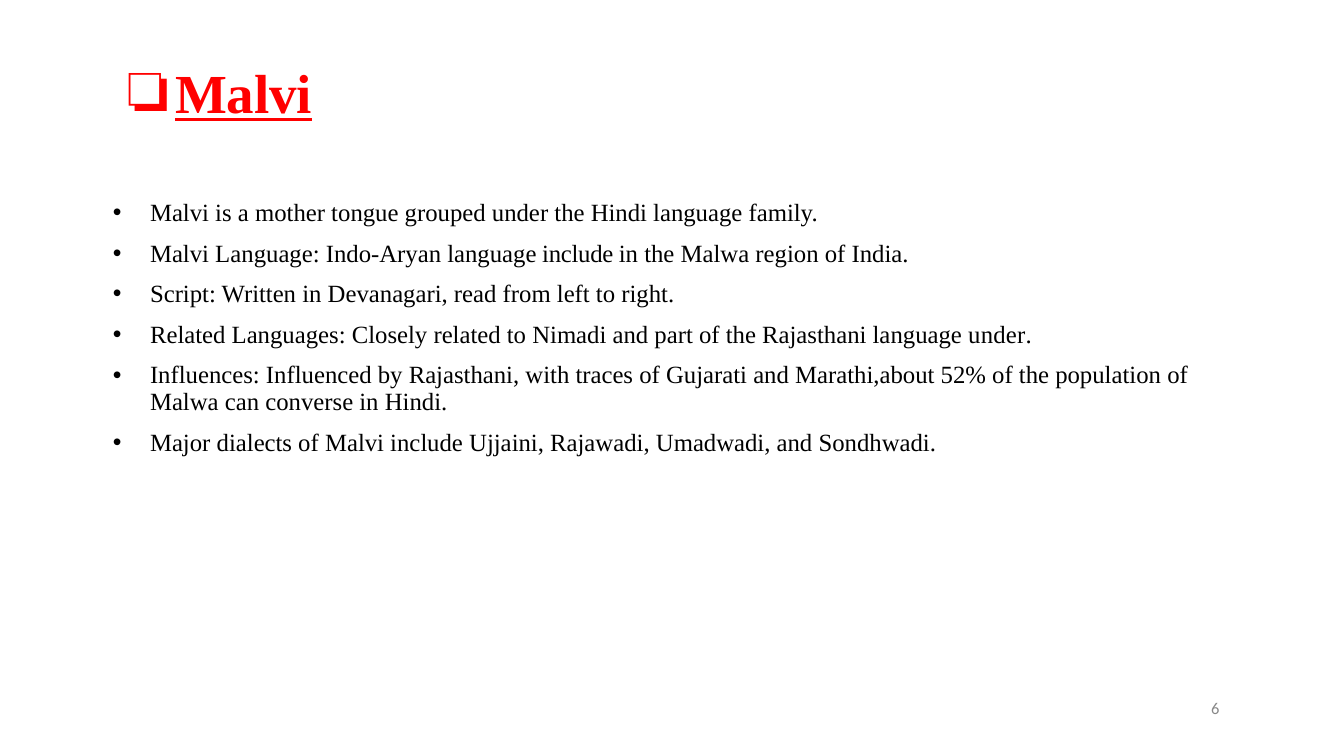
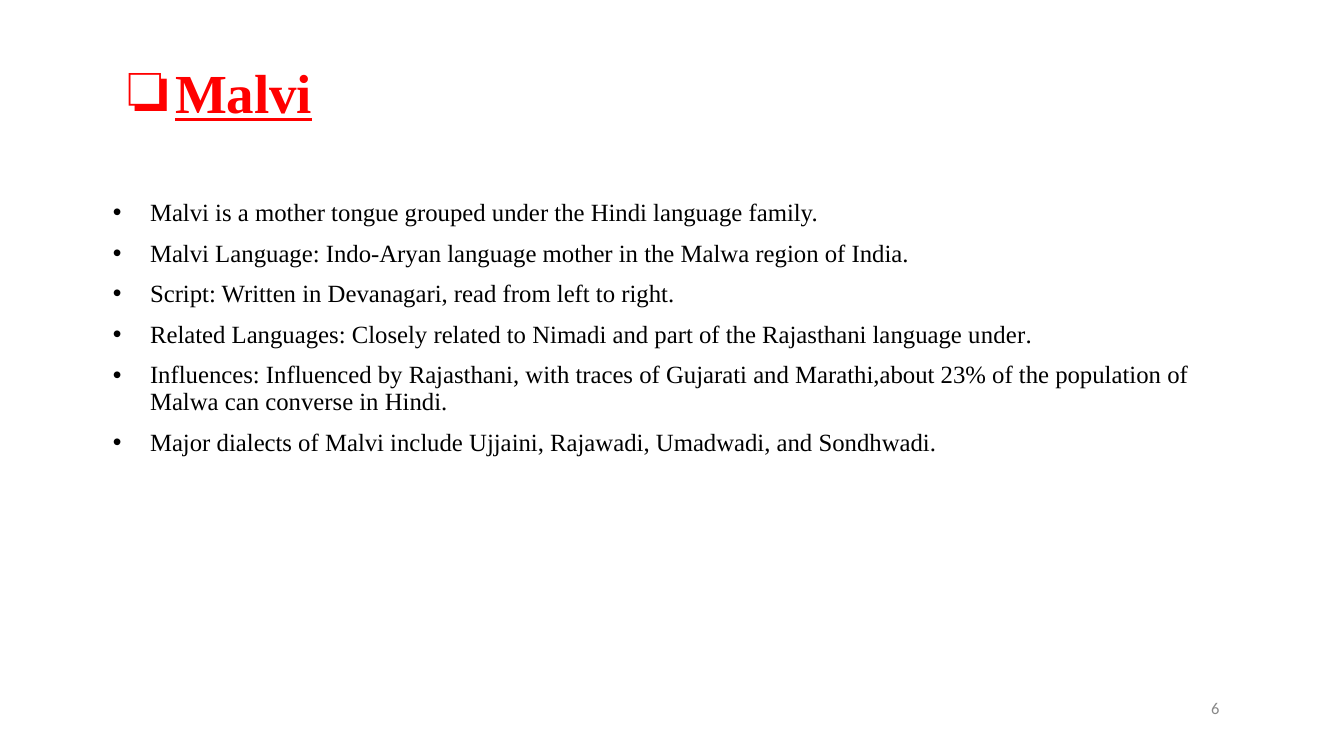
language include: include -> mother
52%: 52% -> 23%
